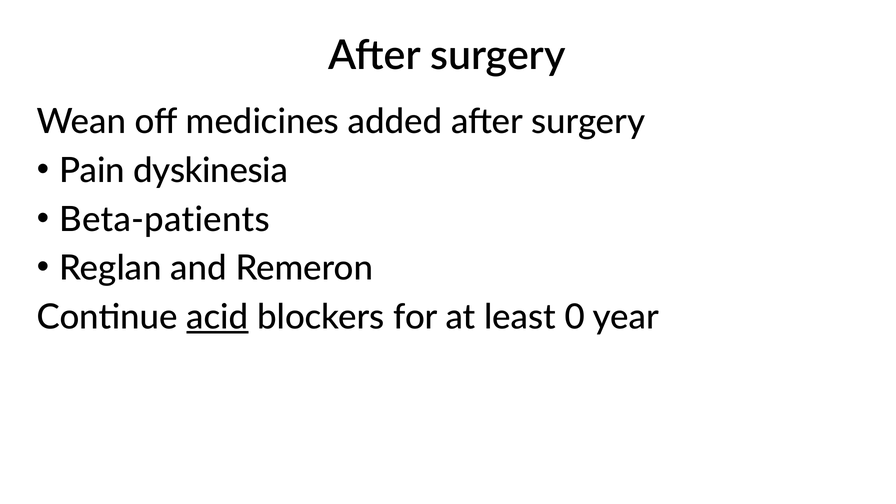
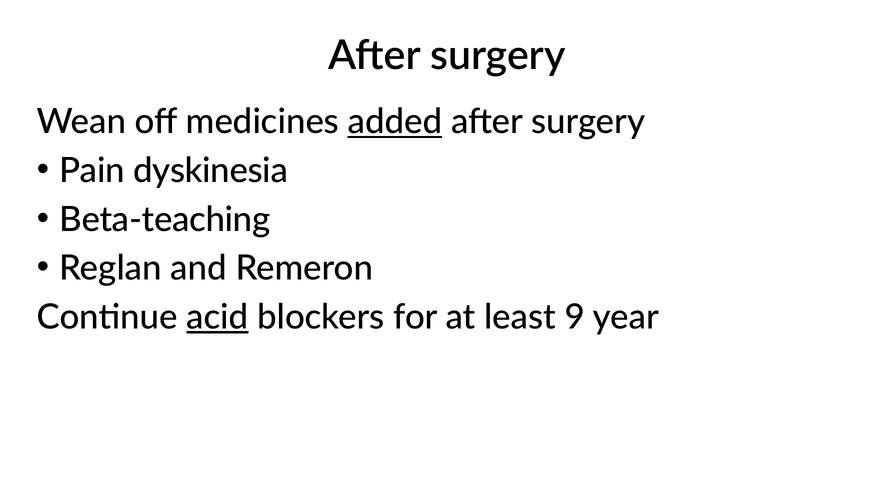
added underline: none -> present
Beta-patients: Beta-patients -> Beta-teaching
0: 0 -> 9
